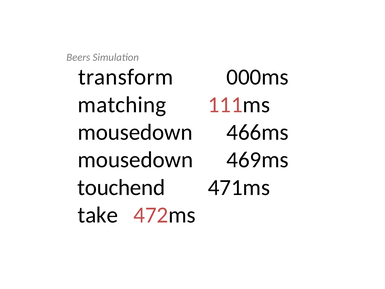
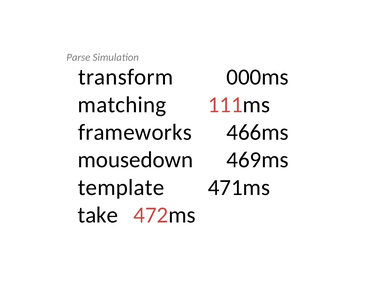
Beers: Beers -> Parse
mousedown at (135, 132): mousedown -> frameworks
touchend: touchend -> template
